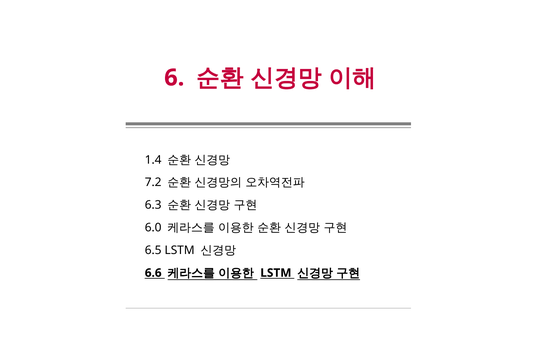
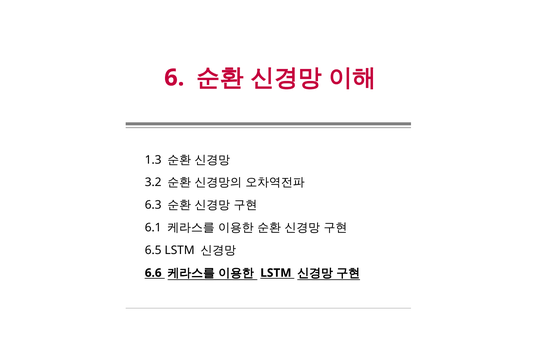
1.4: 1.4 -> 1.3
7.2: 7.2 -> 3.2
6.0: 6.0 -> 6.1
